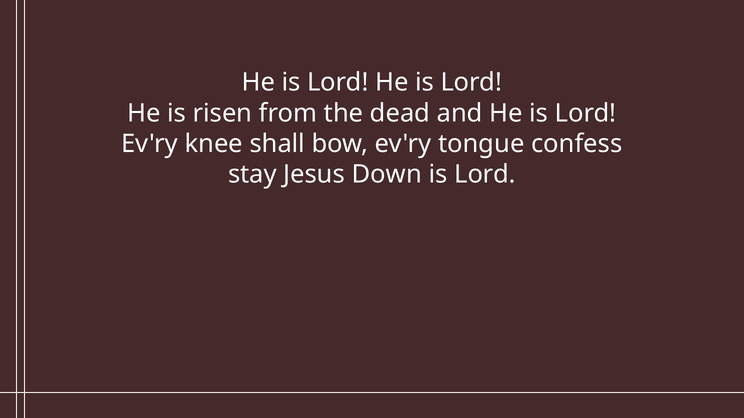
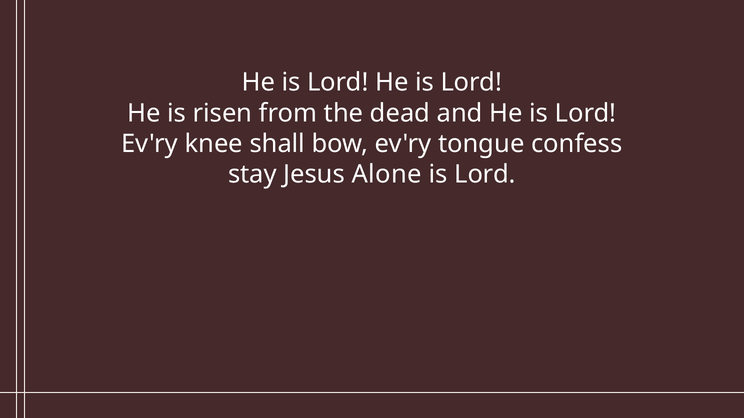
Down: Down -> Alone
